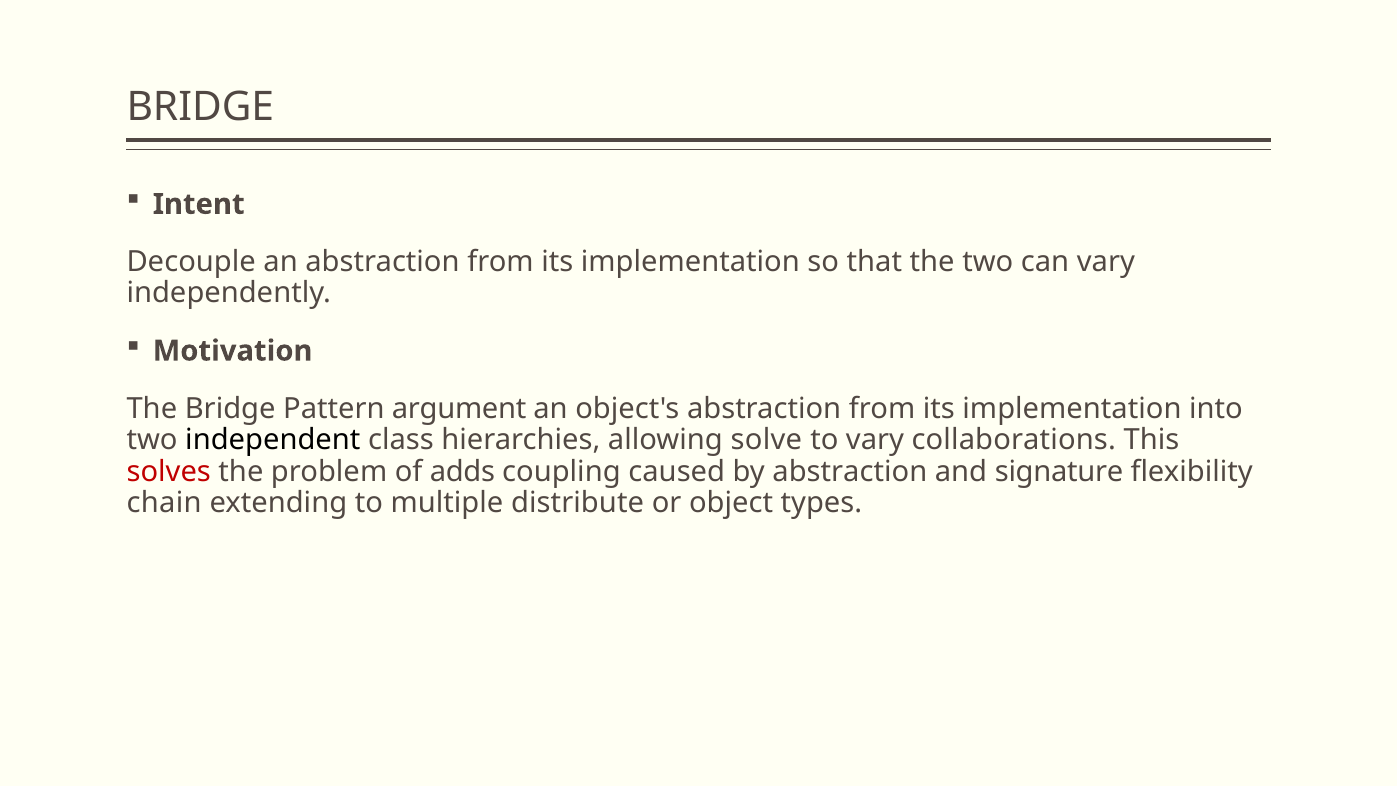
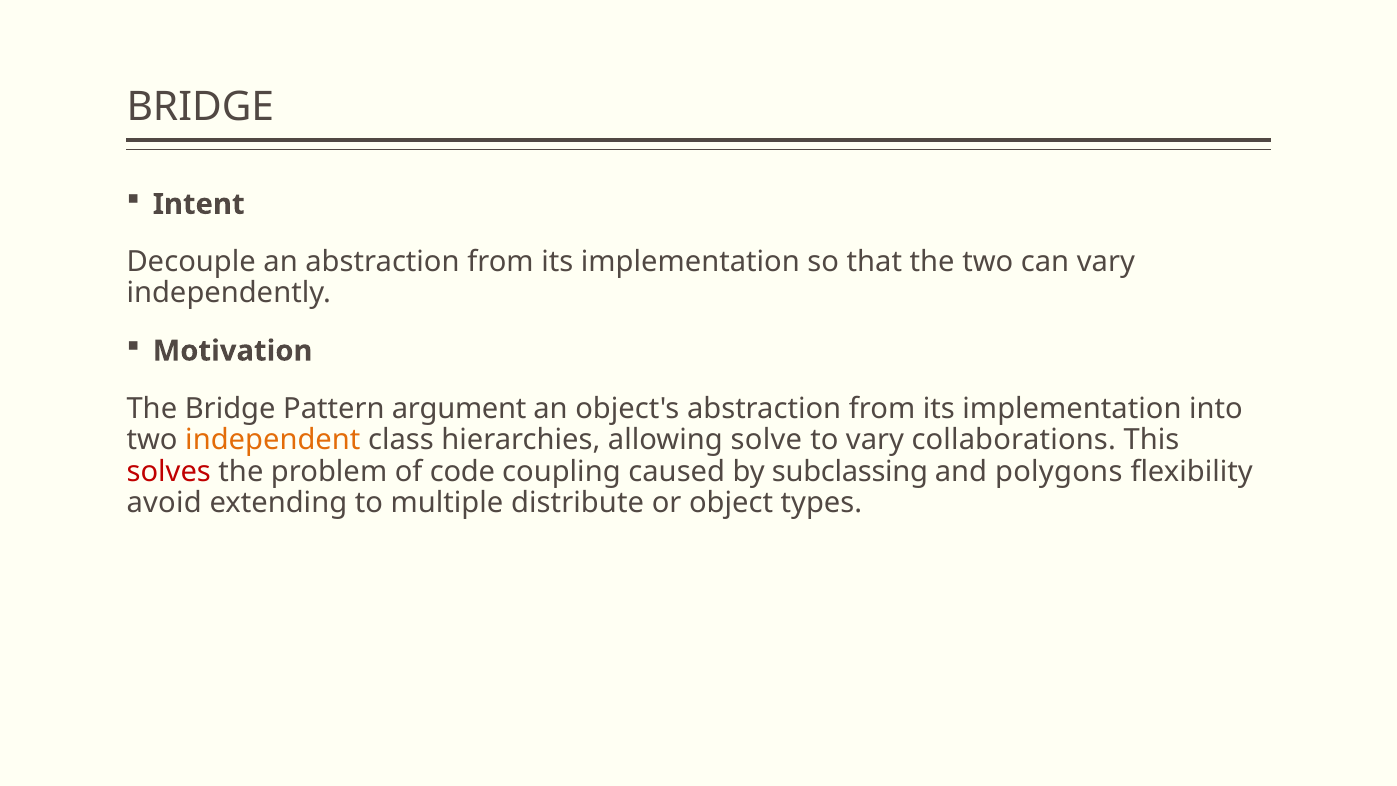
independent colour: black -> orange
adds: adds -> code
by abstraction: abstraction -> subclassing
signature: signature -> polygons
chain: chain -> avoid
